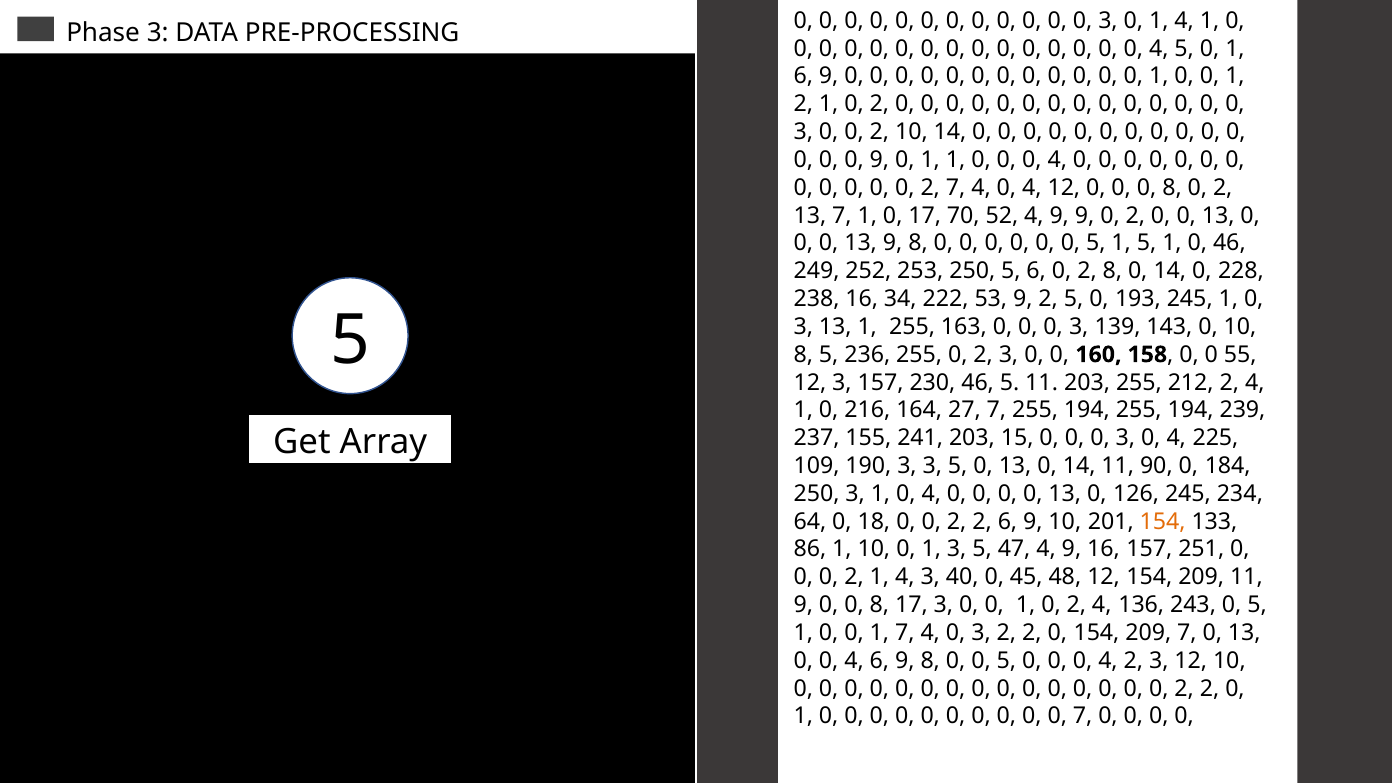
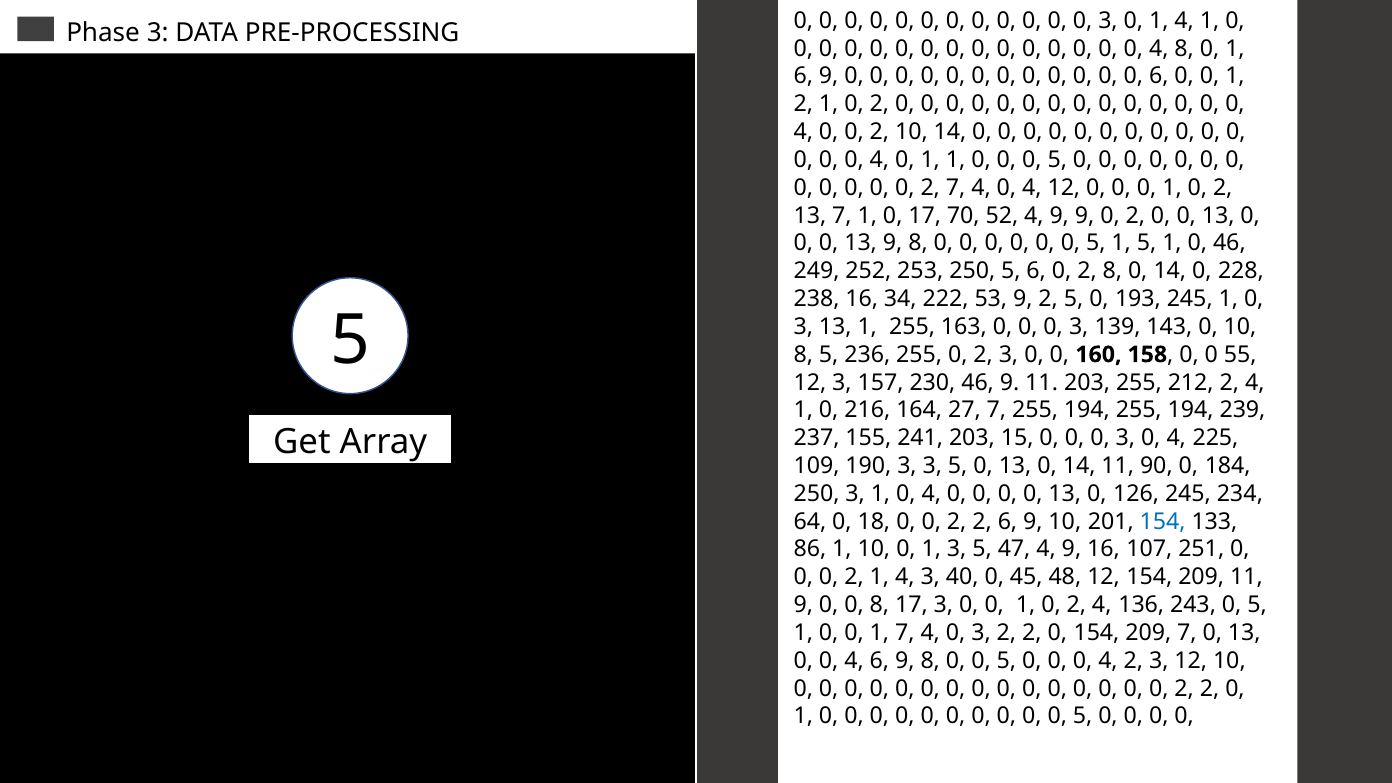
4 5: 5 -> 8
0 0 0 1: 1 -> 6
3 at (803, 132): 3 -> 4
9 at (879, 160): 9 -> 4
4 at (1057, 160): 4 -> 5
0 0 0 8: 8 -> 1
46 5: 5 -> 9
154 at (1163, 521) colour: orange -> blue
16 157: 157 -> 107
7 at (1083, 716): 7 -> 5
